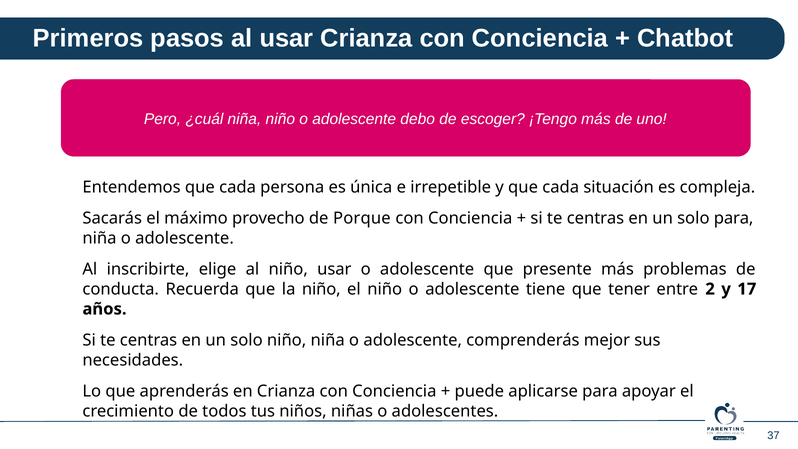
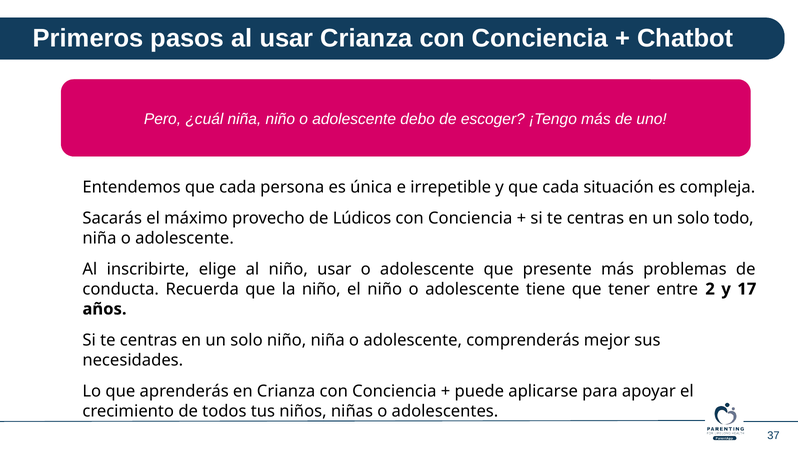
Porque: Porque -> Lúdicos
solo para: para -> todo
